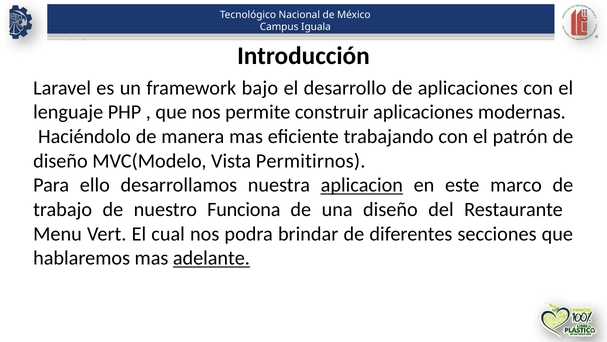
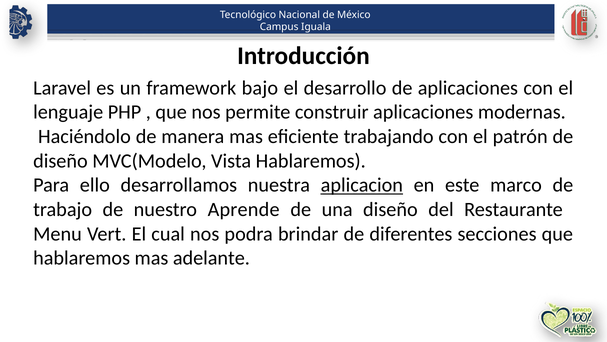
Vista Permitirnos: Permitirnos -> Hablaremos
Funciona: Funciona -> Aprende
adelante underline: present -> none
